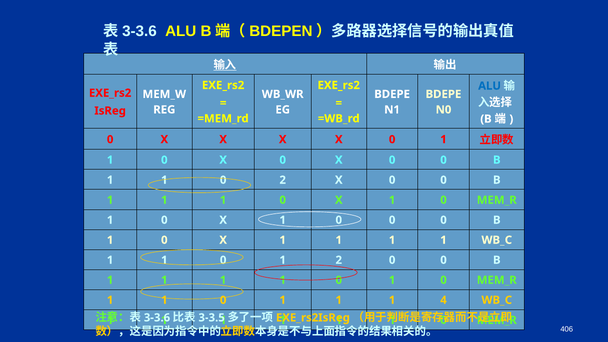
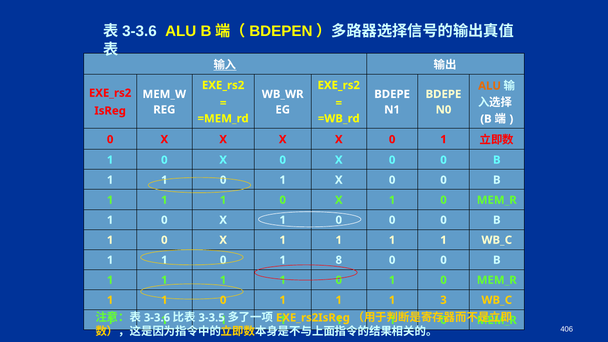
ALU at (490, 86) colour: blue -> orange
2 at (283, 180): 2 -> 1
1 2: 2 -> 8
4: 4 -> 3
